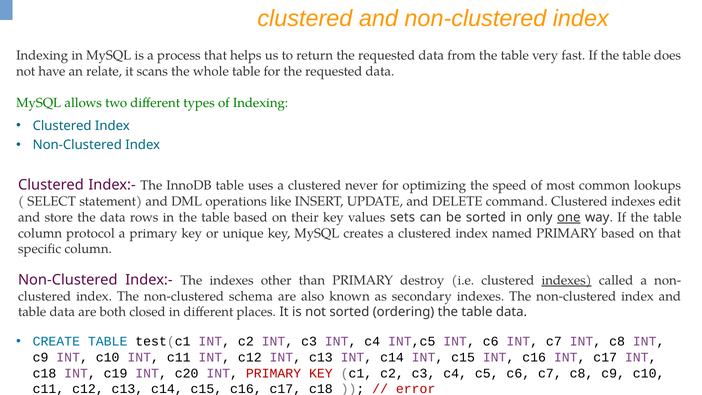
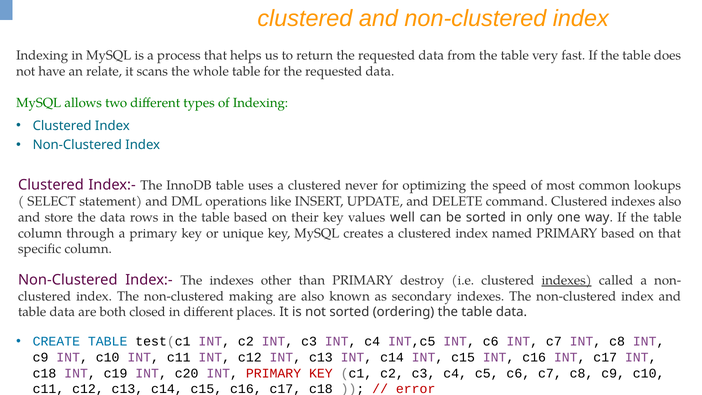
indexes edit: edit -> also
sets: sets -> well
one underline: present -> none
protocol: protocol -> through
schema: schema -> making
